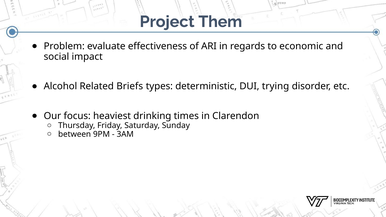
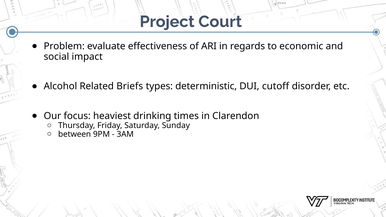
Them: Them -> Court
trying: trying -> cutoff
